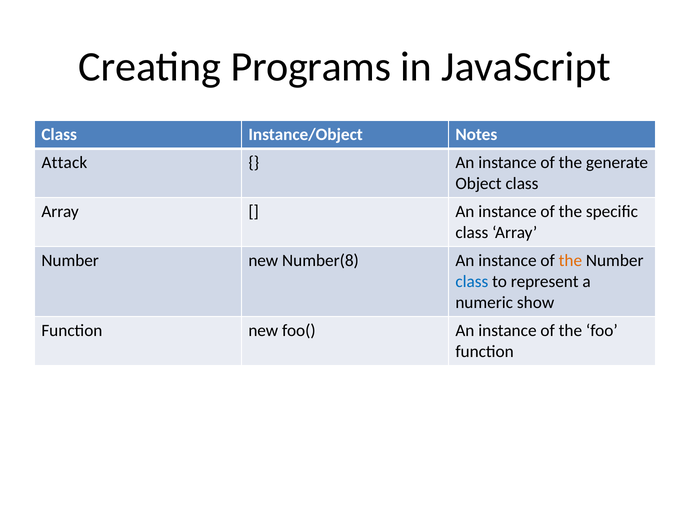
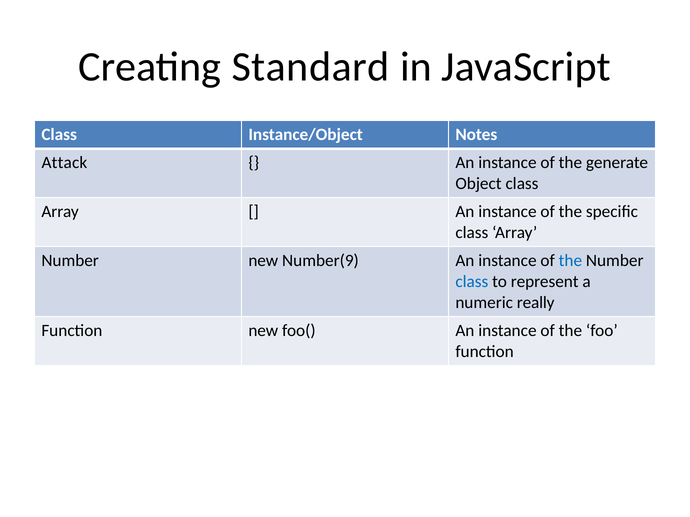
Programs: Programs -> Standard
Number(8: Number(8 -> Number(9
the at (570, 261) colour: orange -> blue
show: show -> really
